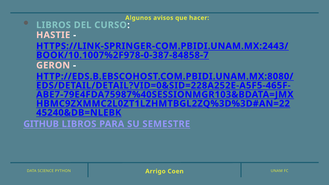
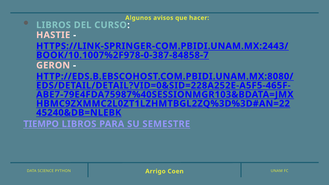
GITHUB: GITHUB -> TIEMPO
